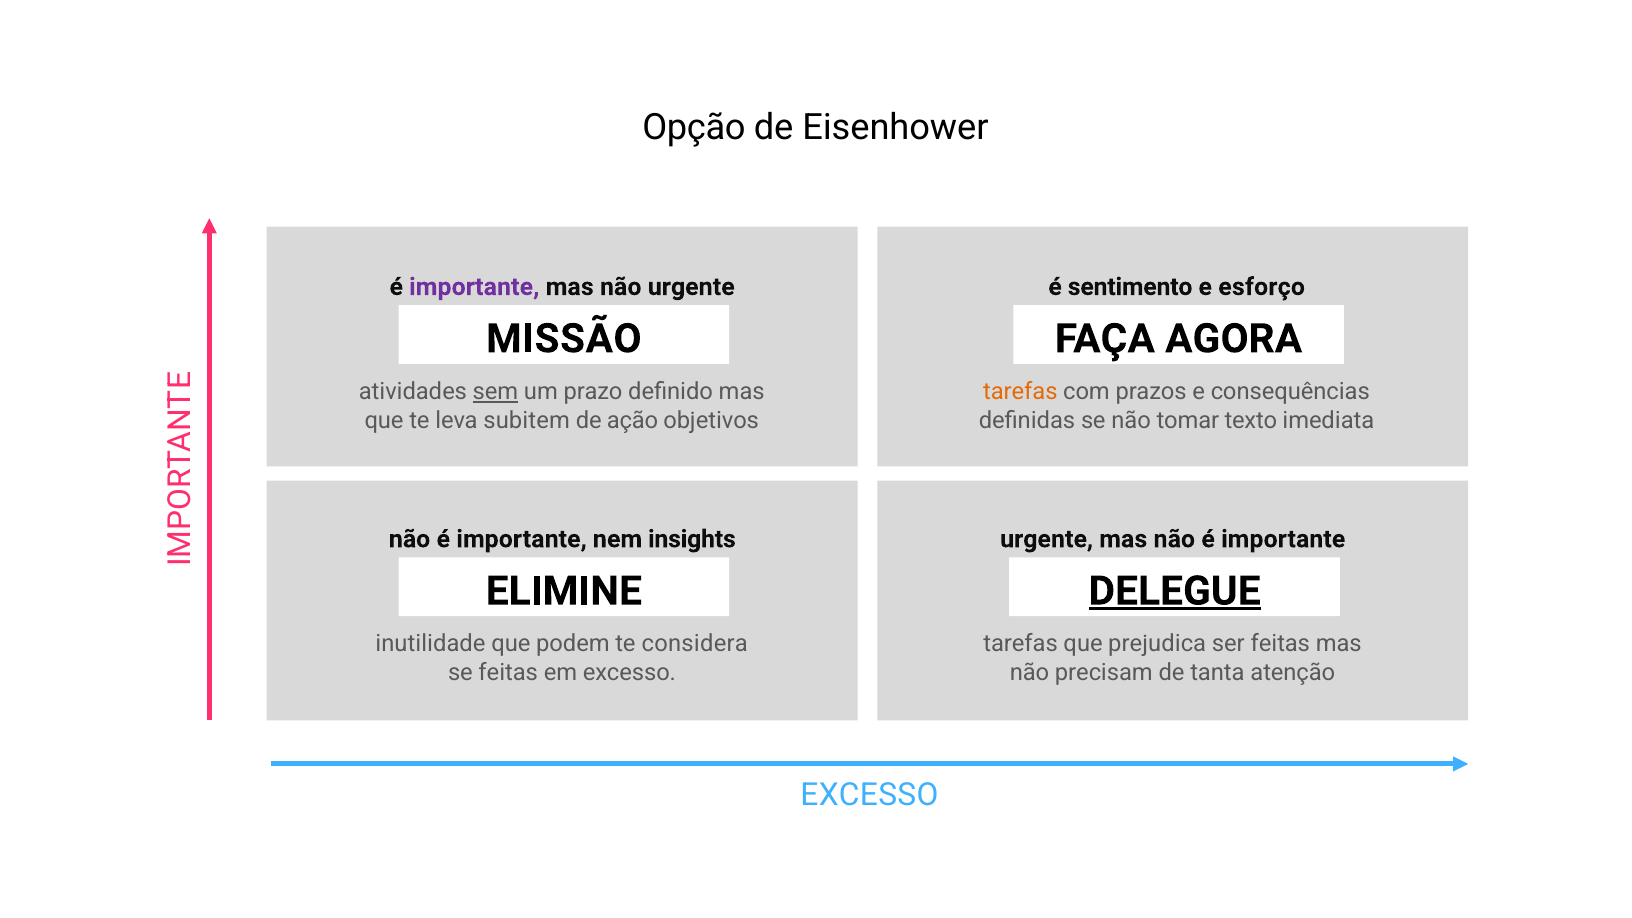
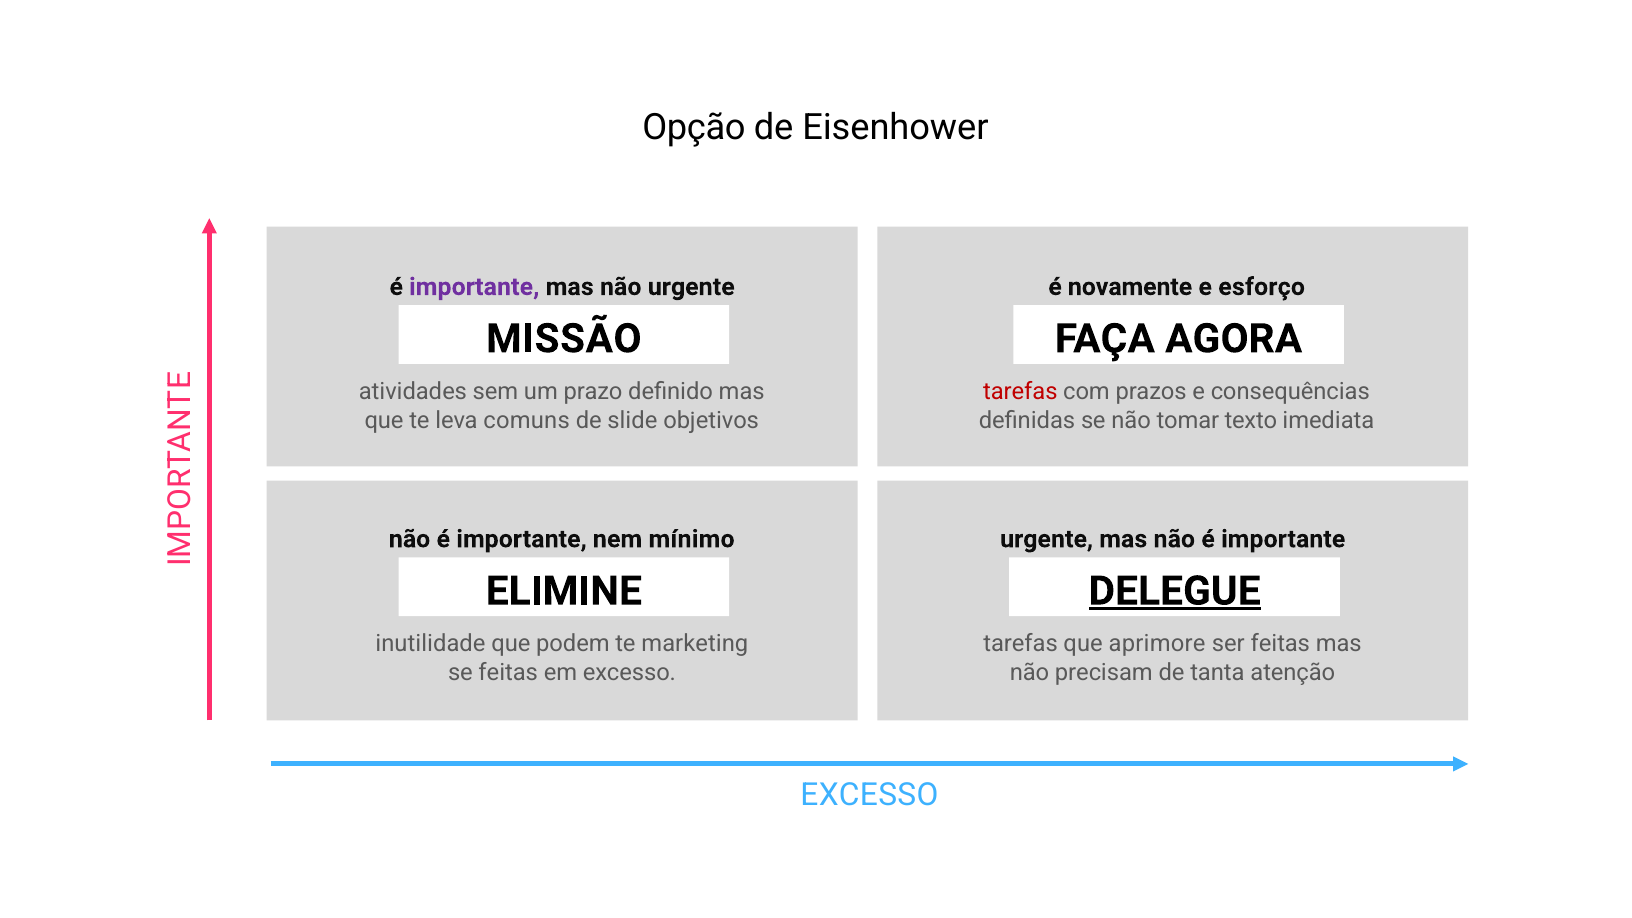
sentimento: sentimento -> novamente
sem underline: present -> none
tarefas at (1020, 392) colour: orange -> red
subitem: subitem -> comuns
ação: ação -> slide
insights: insights -> mínimo
considera: considera -> marketing
prejudica: prejudica -> aprimore
